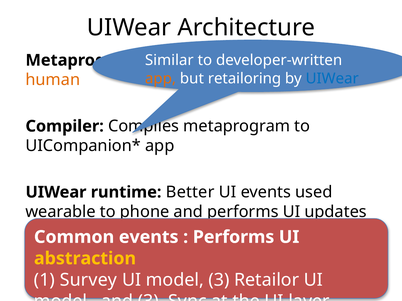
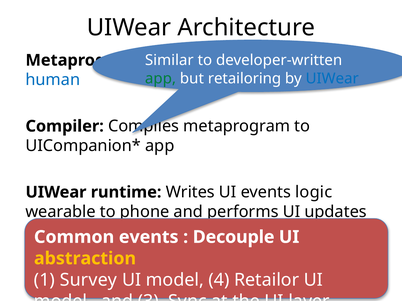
app at (160, 79) colour: orange -> green
human colour: orange -> blue
Better: Better -> Writes
used: used -> logic
Performs at (234, 237): Performs -> Decouple
model 3: 3 -> 4
